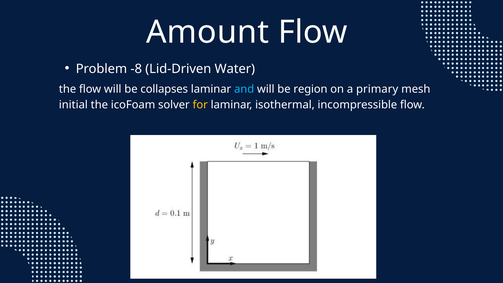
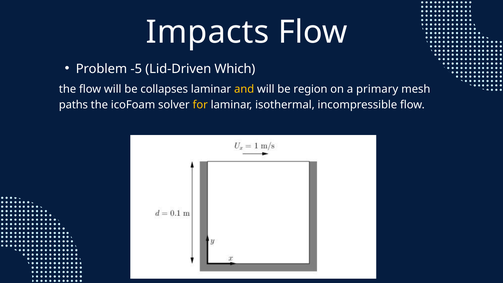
Amount: Amount -> Impacts
-8: -8 -> -5
Water: Water -> Which
and colour: light blue -> yellow
initial: initial -> paths
